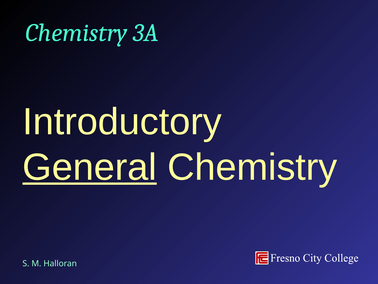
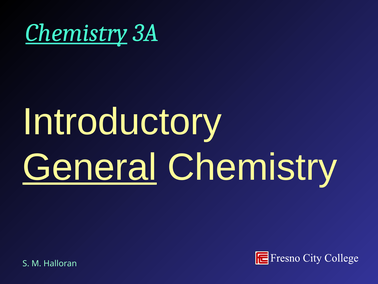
Chemistry at (76, 33) underline: none -> present
